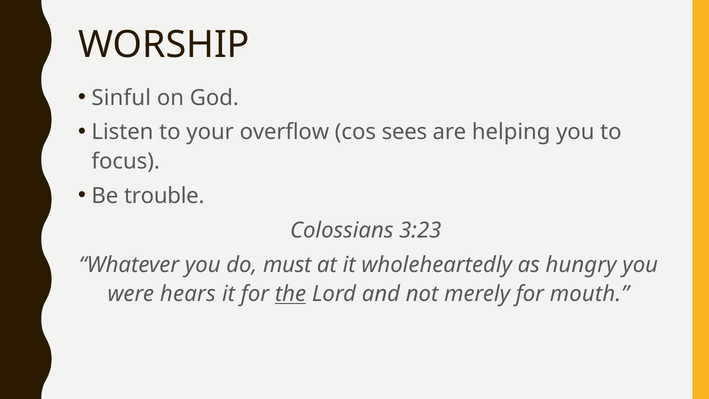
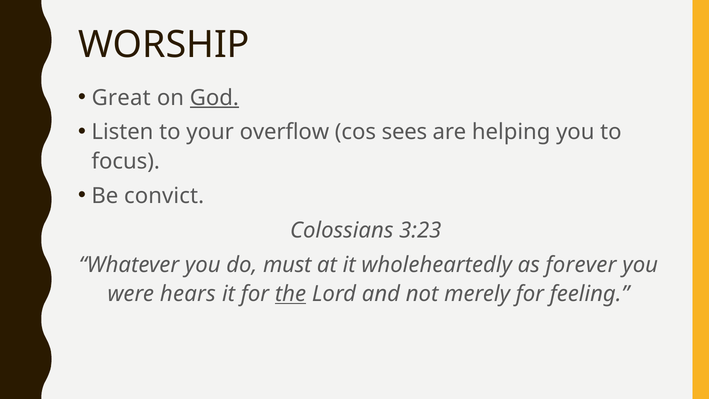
Sinful: Sinful -> Great
God underline: none -> present
trouble: trouble -> convict
hungry: hungry -> forever
mouth: mouth -> feeling
